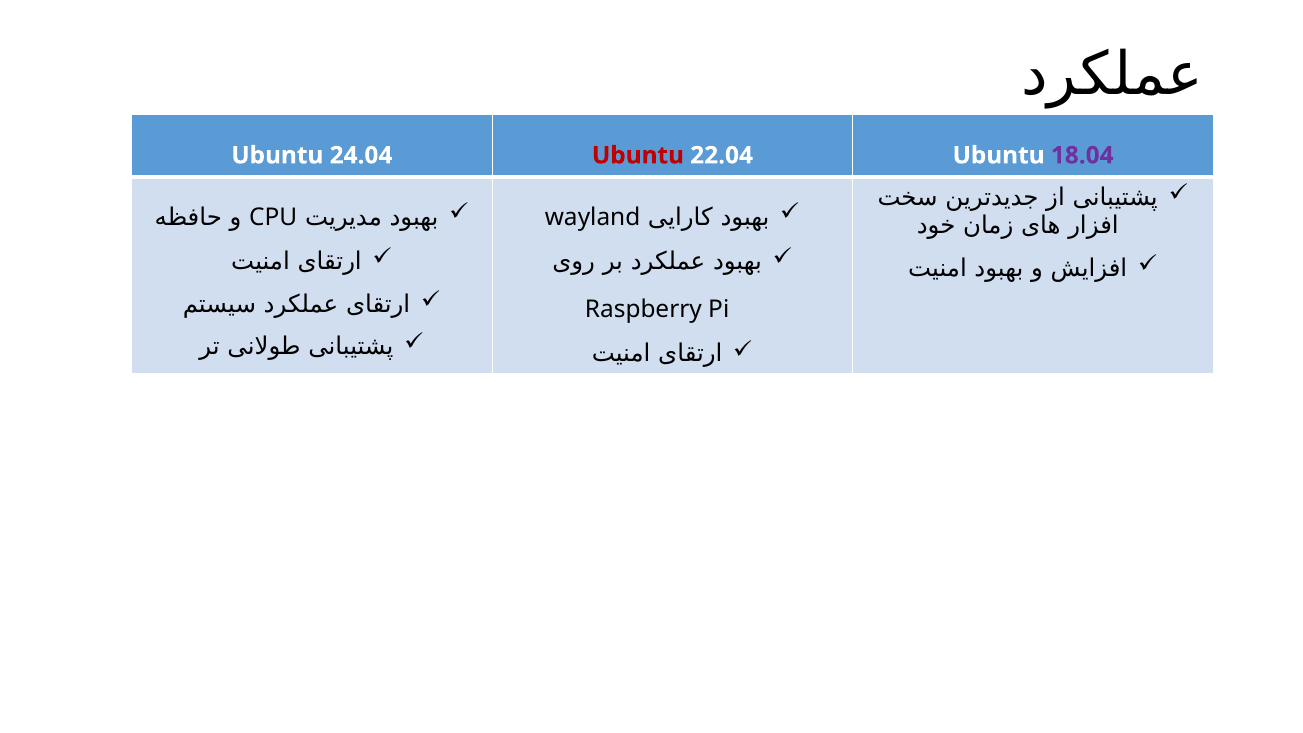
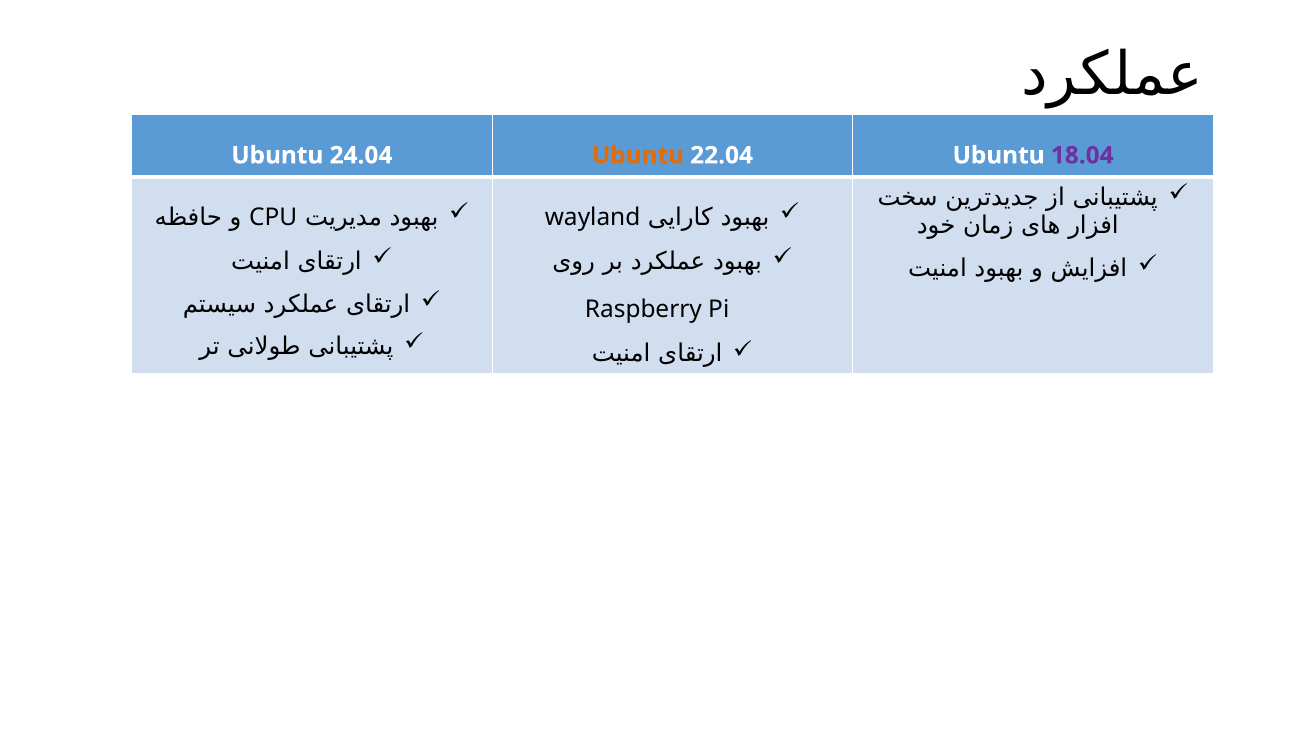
Ubuntu at (638, 155) colour: red -> orange
